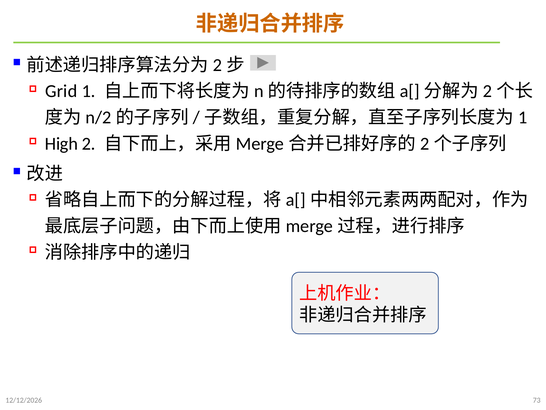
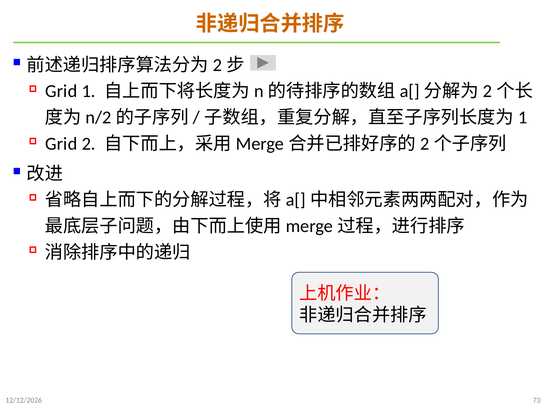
High at (61, 144): High -> Grid
